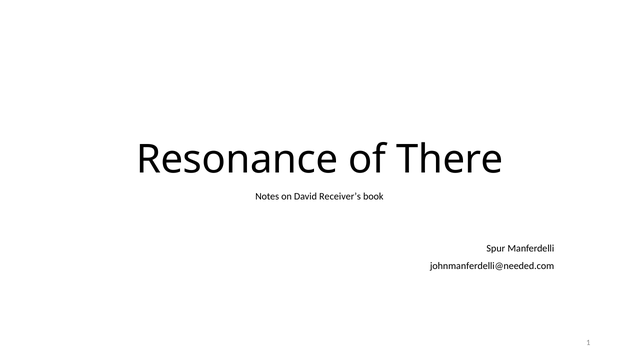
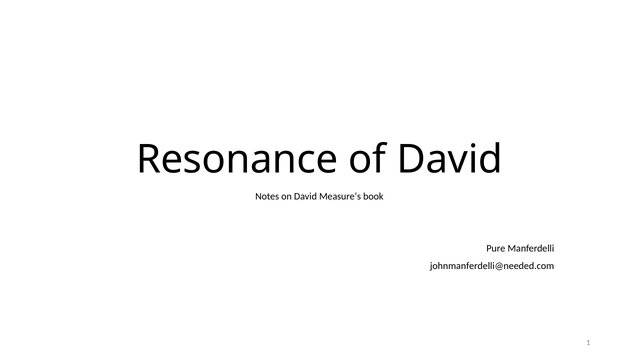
of There: There -> David
Receiver’s: Receiver’s -> Measure’s
Spur: Spur -> Pure
